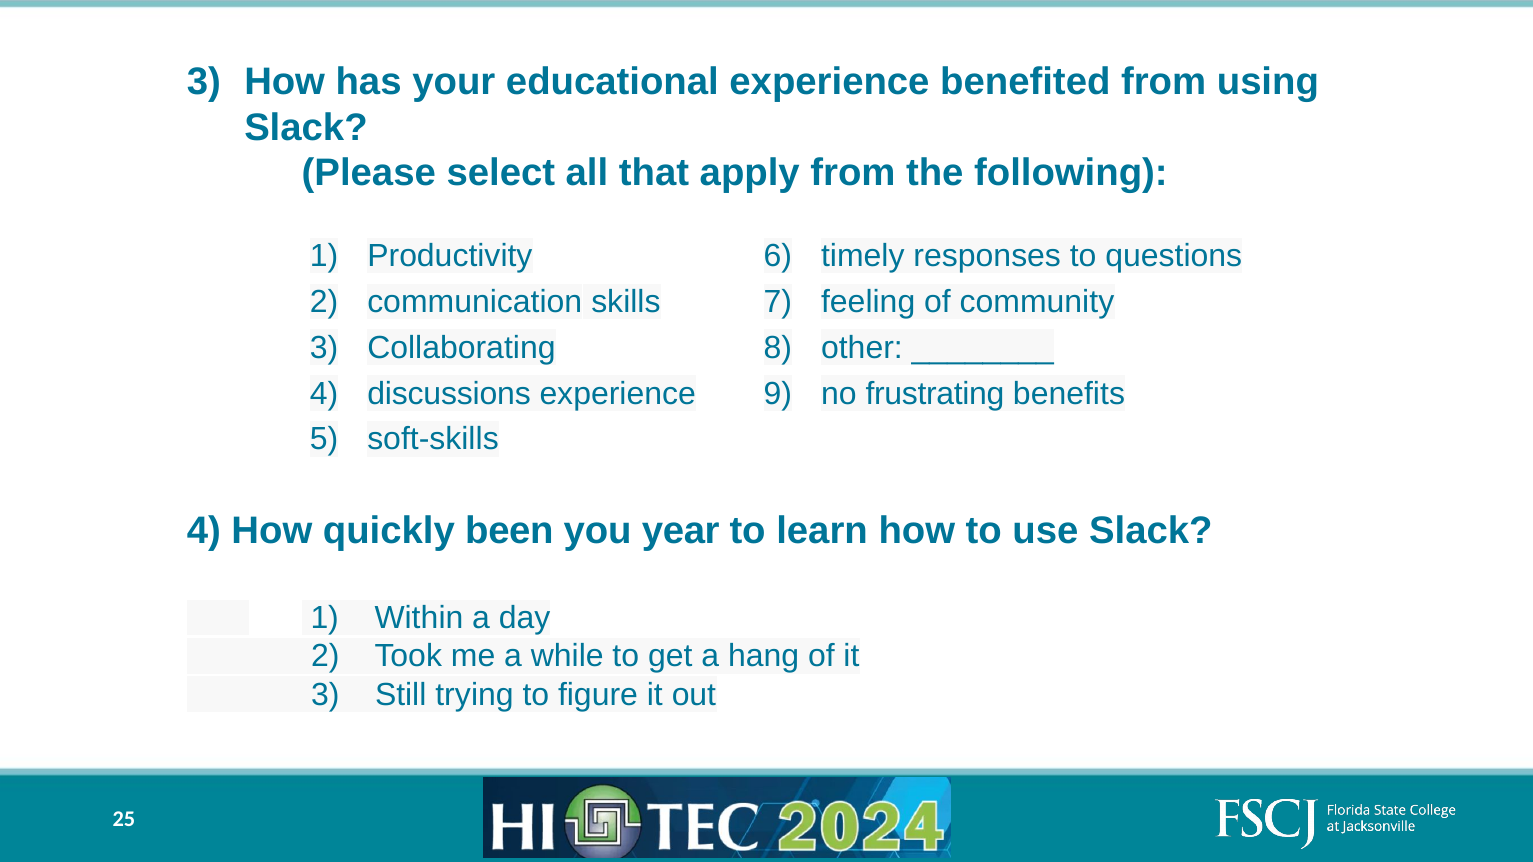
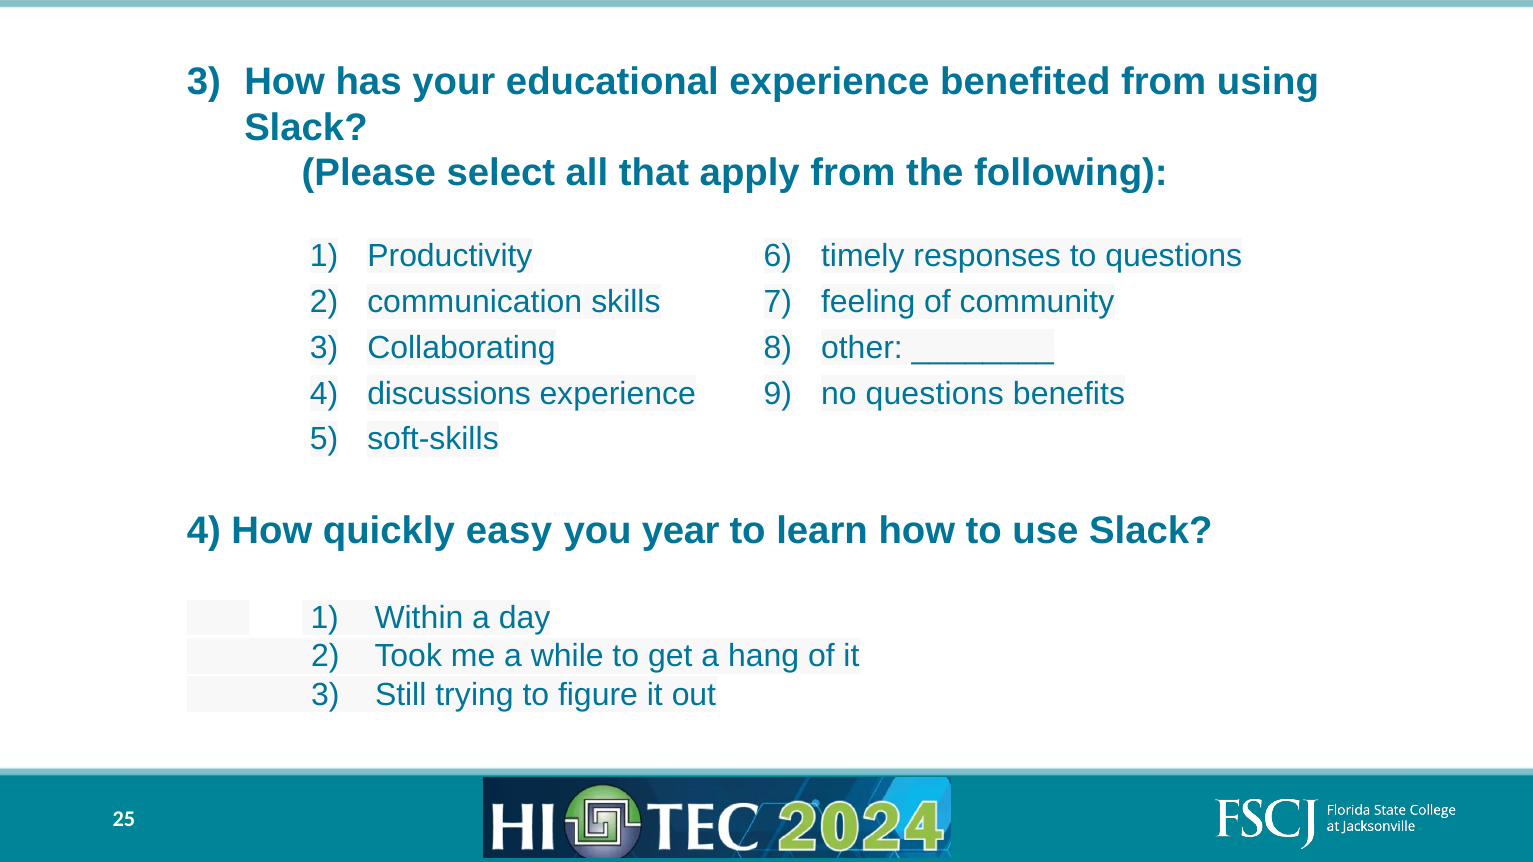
no frustrating: frustrating -> questions
been: been -> easy
